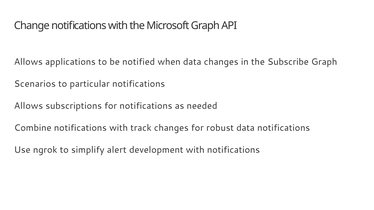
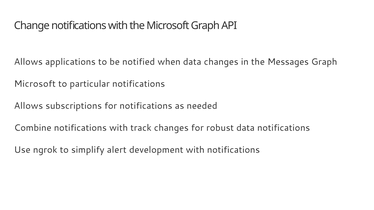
Subscribe: Subscribe -> Messages
Scenarios at (35, 84): Scenarios -> Microsoft
